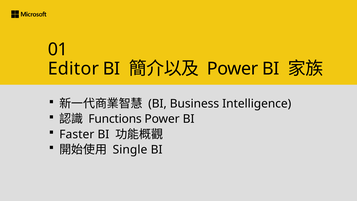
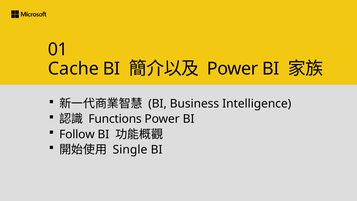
Editor: Editor -> Cache
Faster: Faster -> Follow
